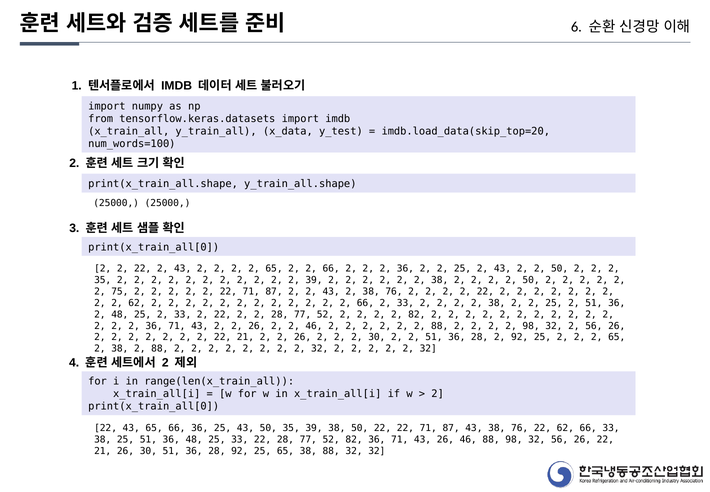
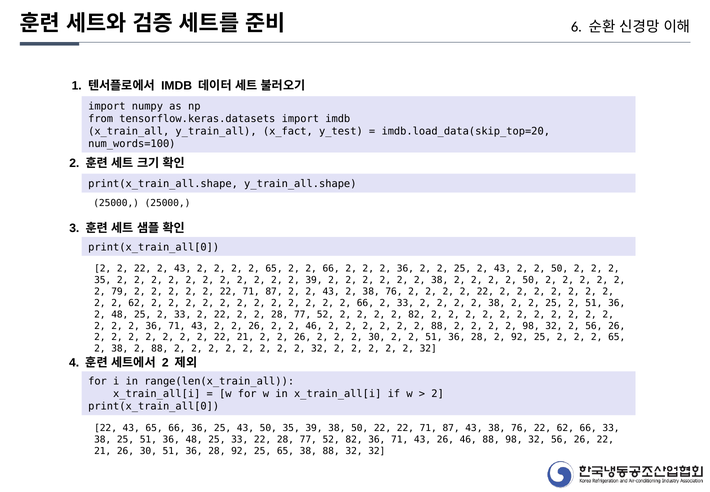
x_data: x_data -> x_fact
75: 75 -> 79
